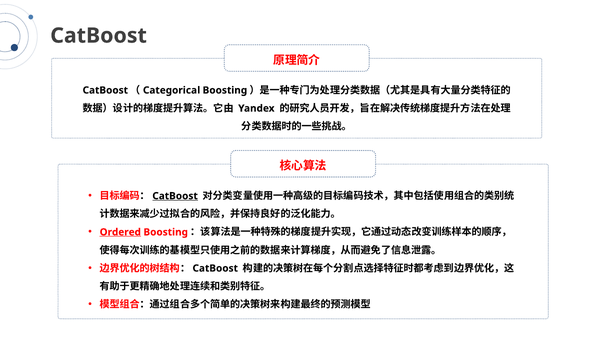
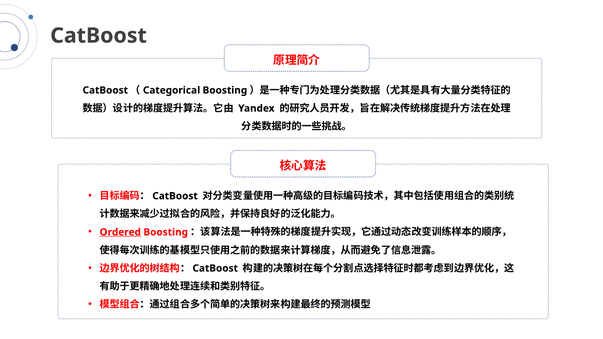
CatBoost at (175, 196) underline: present -> none
